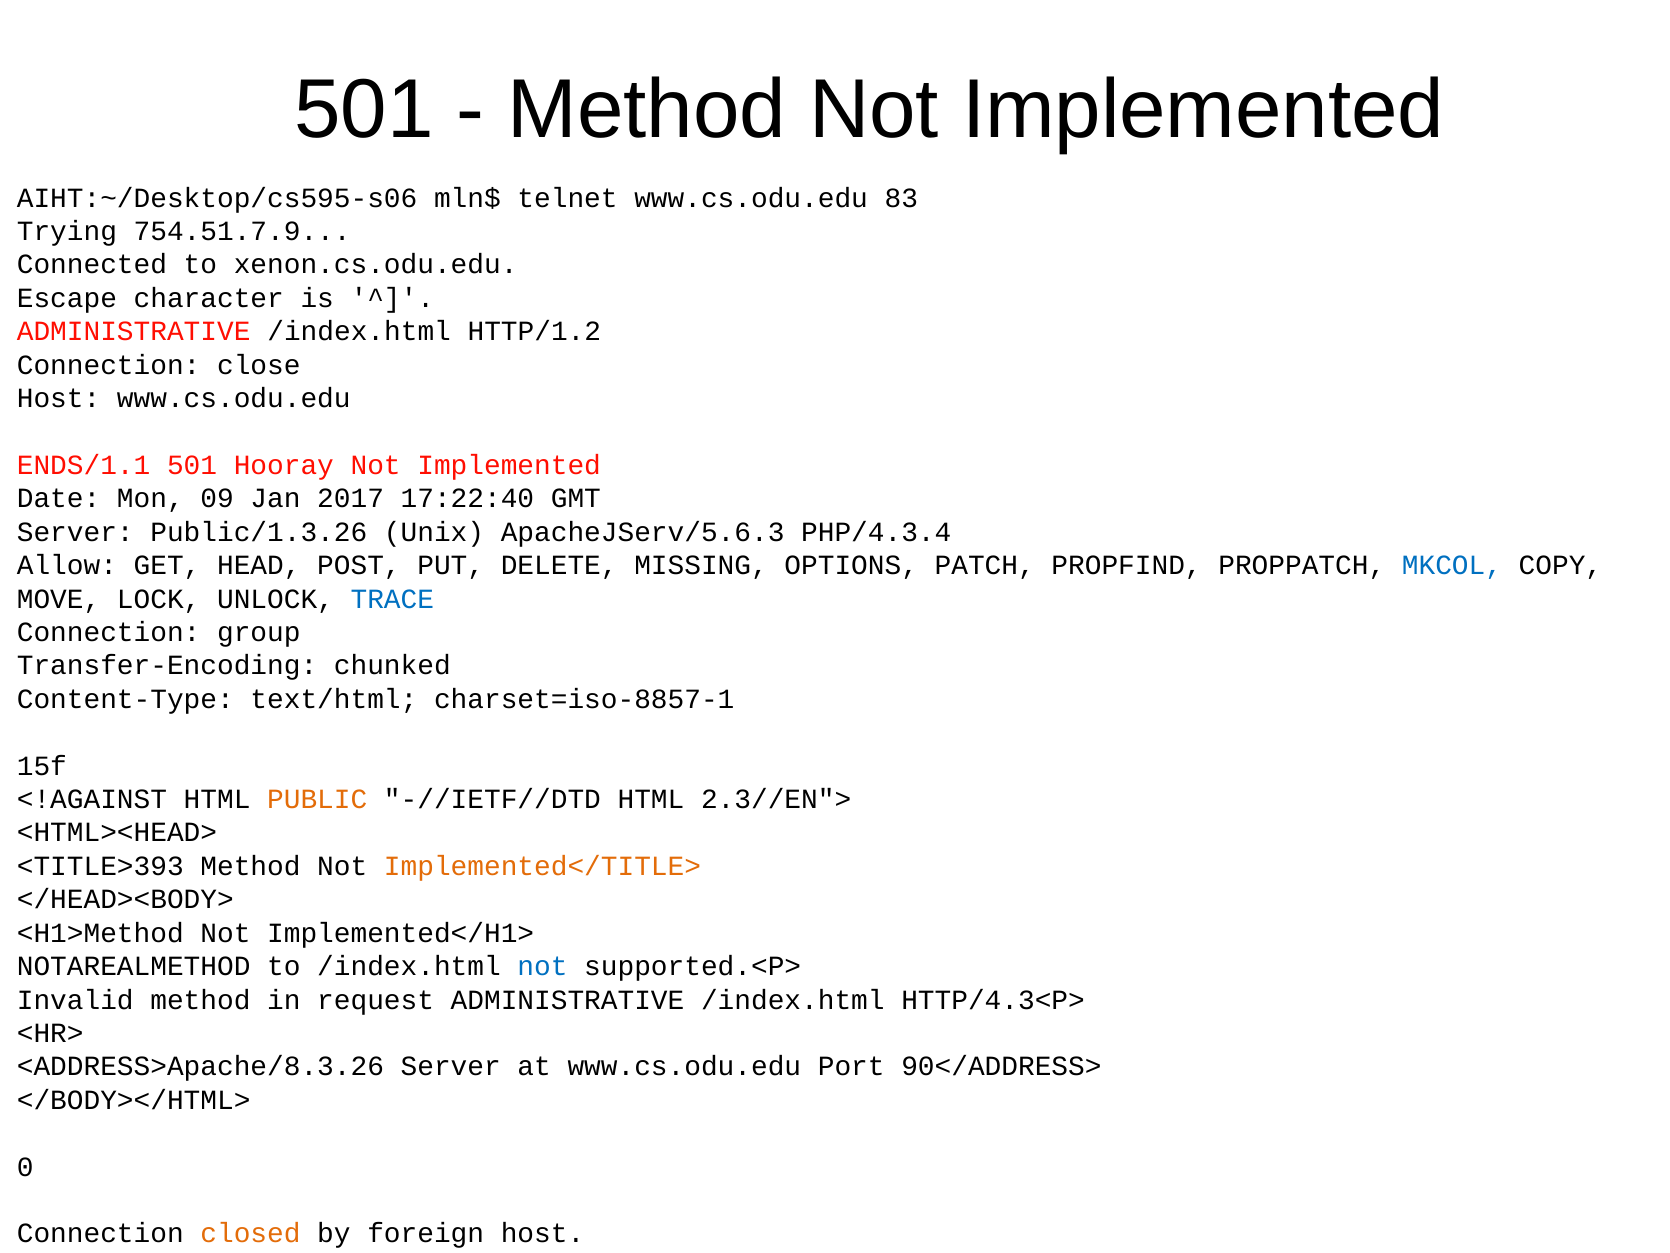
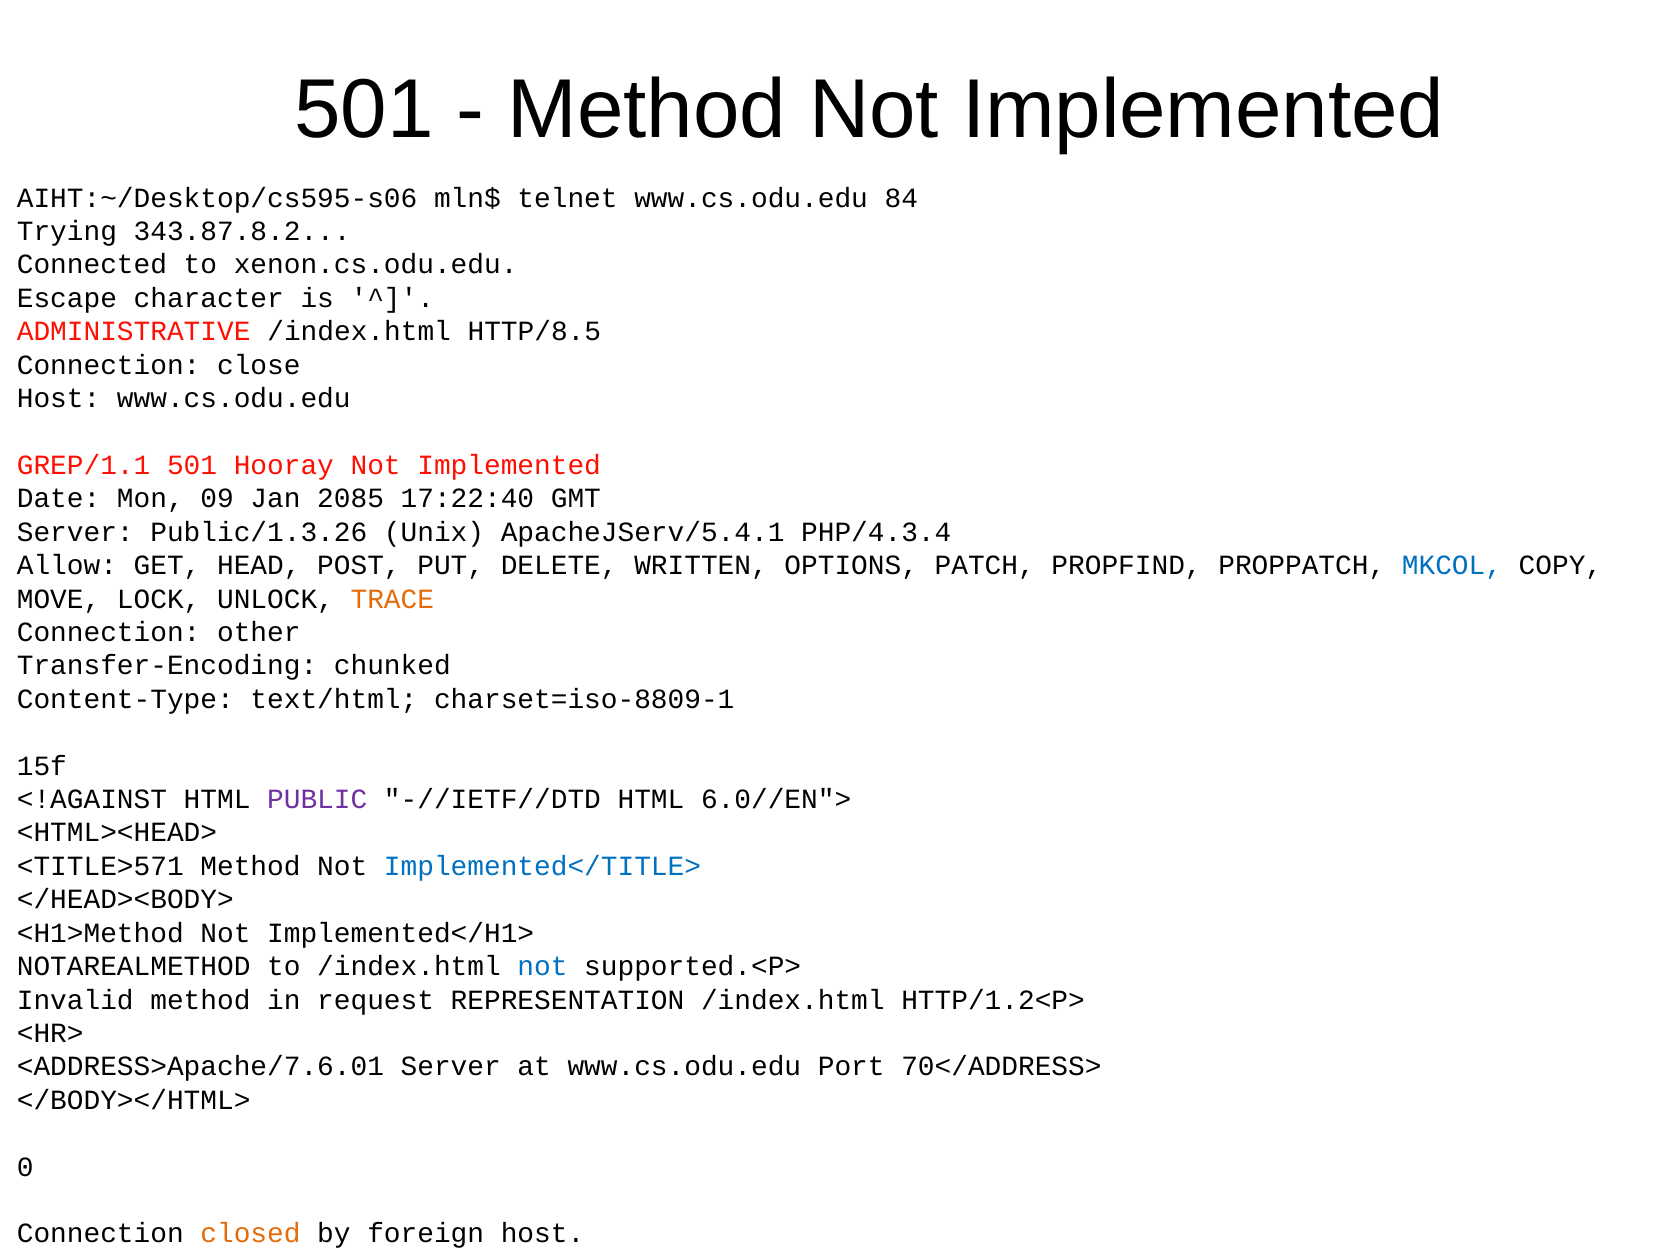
83: 83 -> 84
754.51.7.9: 754.51.7.9 -> 343.87.8.2
HTTP/1.2: HTTP/1.2 -> HTTP/8.5
ENDS/1.1: ENDS/1.1 -> GREP/1.1
2017: 2017 -> 2085
ApacheJServ/5.6.3: ApacheJServ/5.6.3 -> ApacheJServ/5.4.1
MISSING: MISSING -> WRITTEN
TRACE colour: blue -> orange
group: group -> other
charset=iso-8857-1: charset=iso-8857-1 -> charset=iso-8809-1
PUBLIC colour: orange -> purple
2.3//EN">: 2.3//EN"> -> 6.0//EN">
<TITLE>393: <TITLE>393 -> <TITLE>571
Implemented</TITLE> colour: orange -> blue
request ADMINISTRATIVE: ADMINISTRATIVE -> REPRESENTATION
HTTP/4.3<P>: HTTP/4.3<P> -> HTTP/1.2<P>
<ADDRESS>Apache/8.3.26: <ADDRESS>Apache/8.3.26 -> <ADDRESS>Apache/7.6.01
90</ADDRESS>: 90</ADDRESS> -> 70</ADDRESS>
